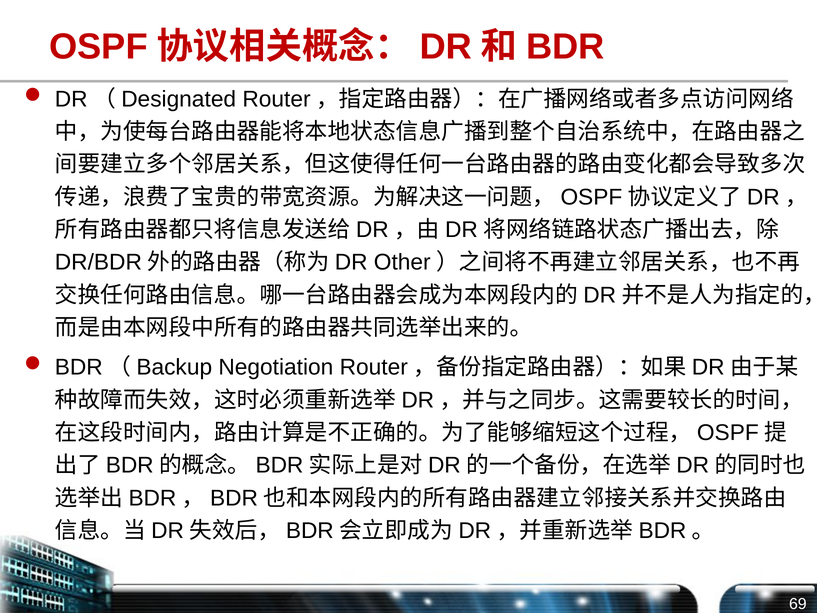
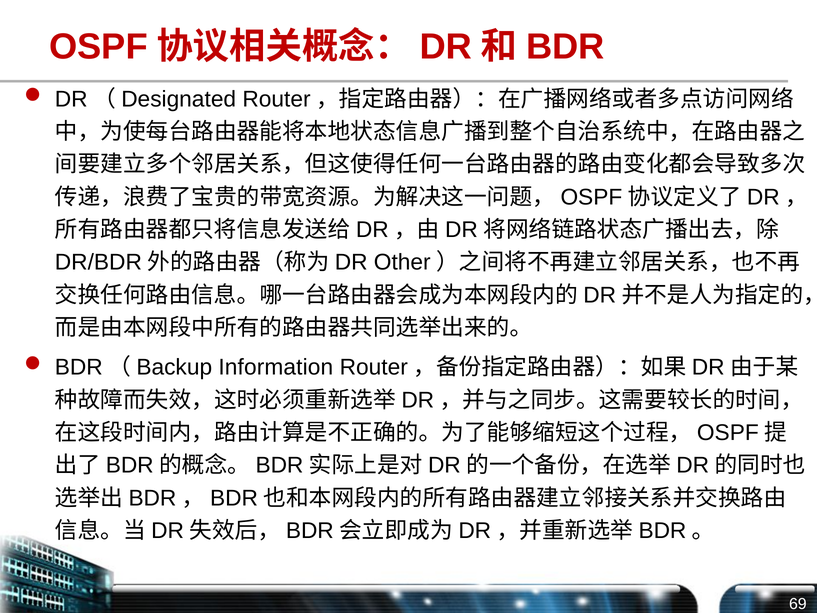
Negotiation: Negotiation -> Information
